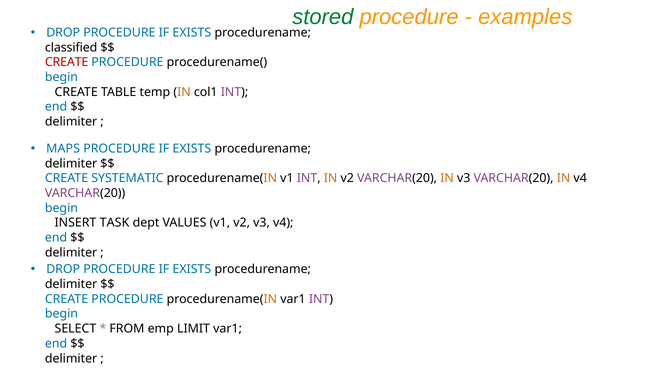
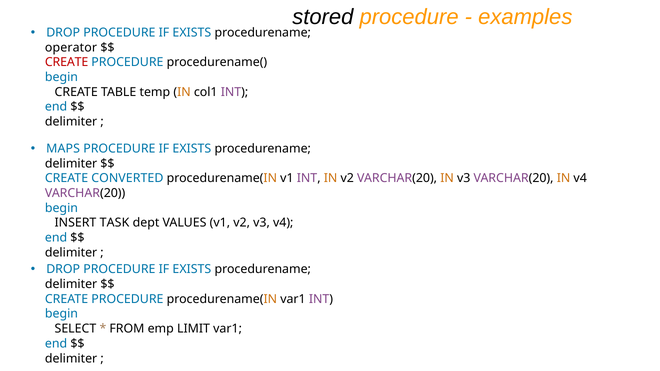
stored colour: green -> black
classified: classified -> operator
SYSTEMATIC: SYSTEMATIC -> CONVERTED
